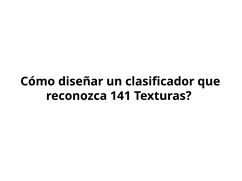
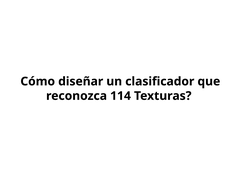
141: 141 -> 114
